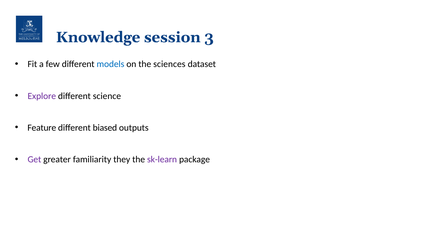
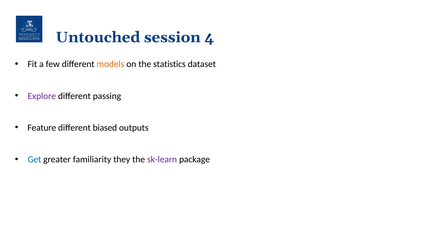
Knowledge: Knowledge -> Untouched
3: 3 -> 4
models colour: blue -> orange
sciences: sciences -> statistics
science: science -> passing
Get colour: purple -> blue
